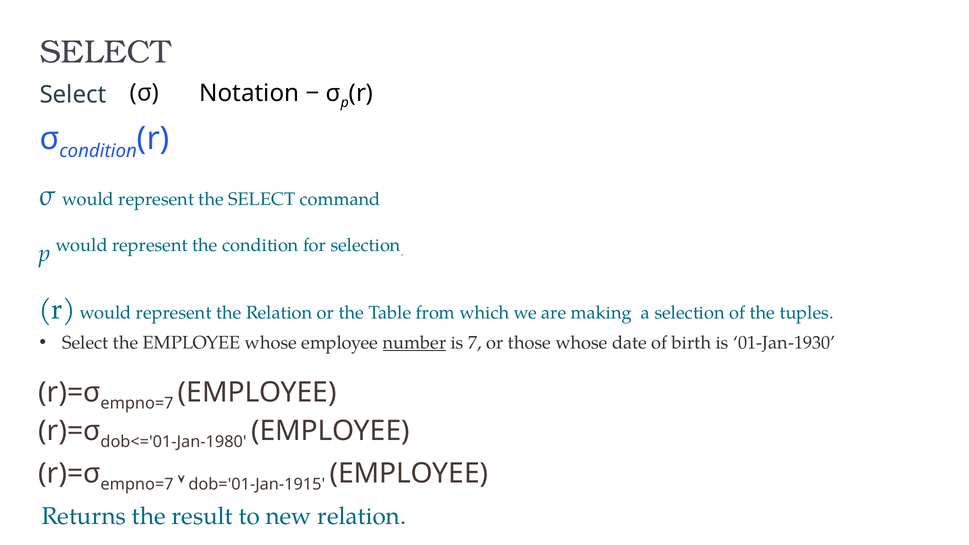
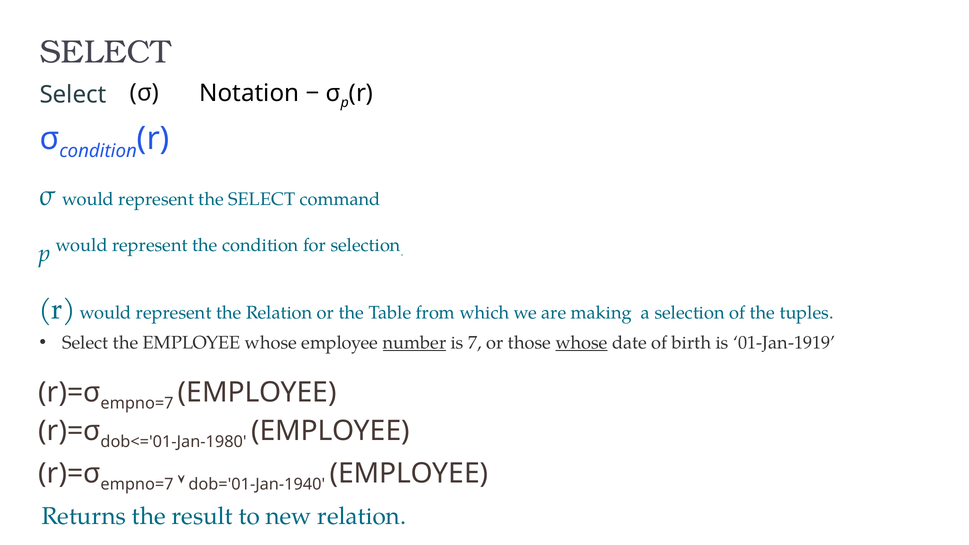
whose at (582, 343) underline: none -> present
01-Jan-1930: 01-Jan-1930 -> 01-Jan-1919
dob='01-Jan-1915: dob='01-Jan-1915 -> dob='01-Jan-1940
